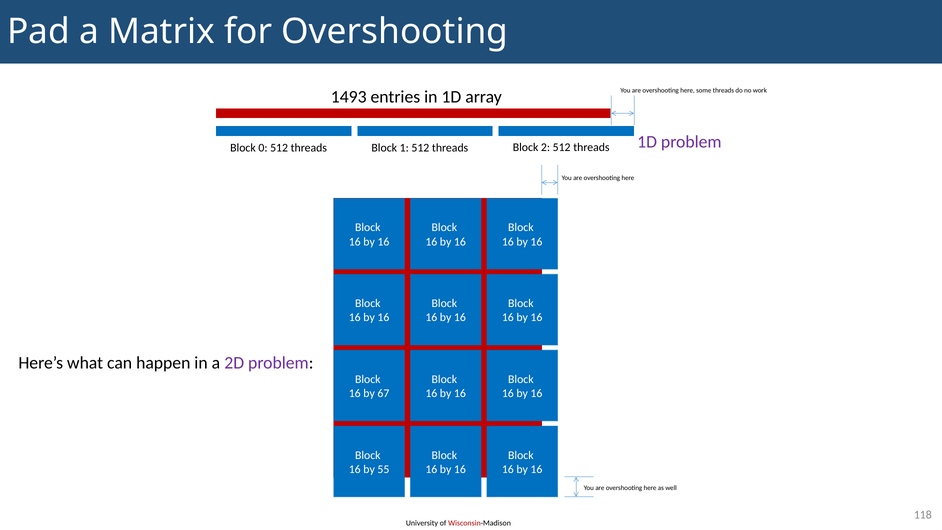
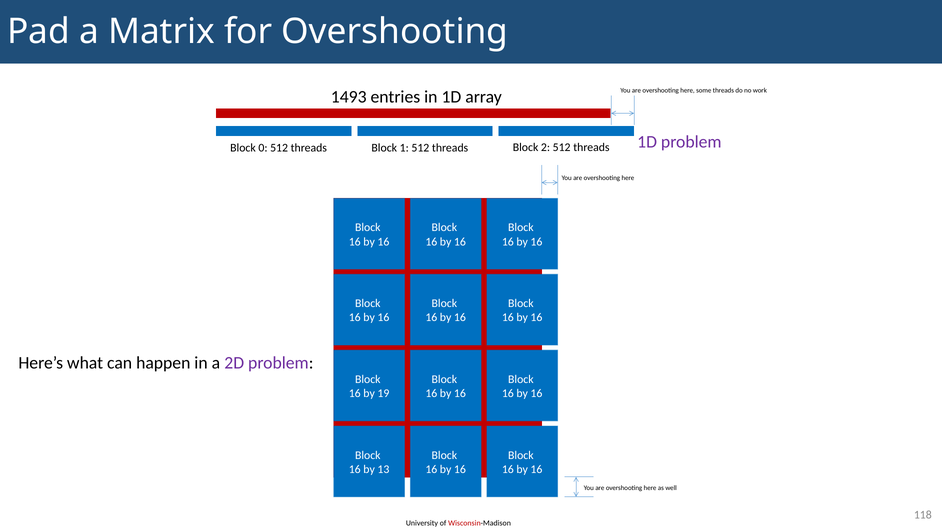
67: 67 -> 19
55: 55 -> 13
